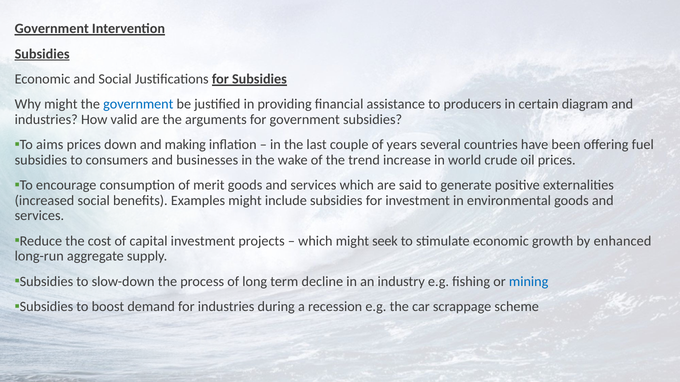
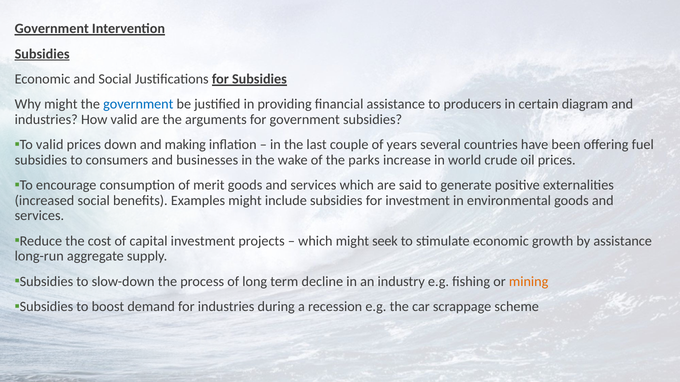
aims at (50, 145): aims -> valid
trend: trend -> parks
by enhanced: enhanced -> assistance
mining colour: blue -> orange
